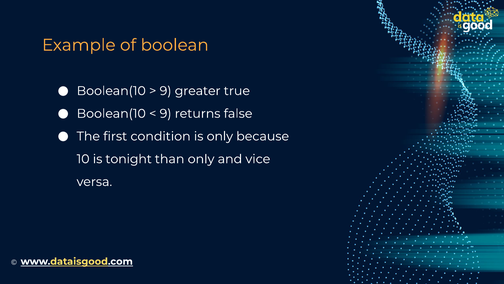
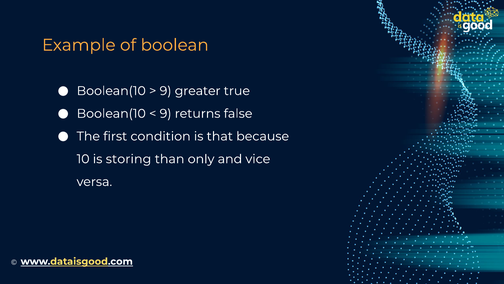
is only: only -> that
tonight: tonight -> storing
